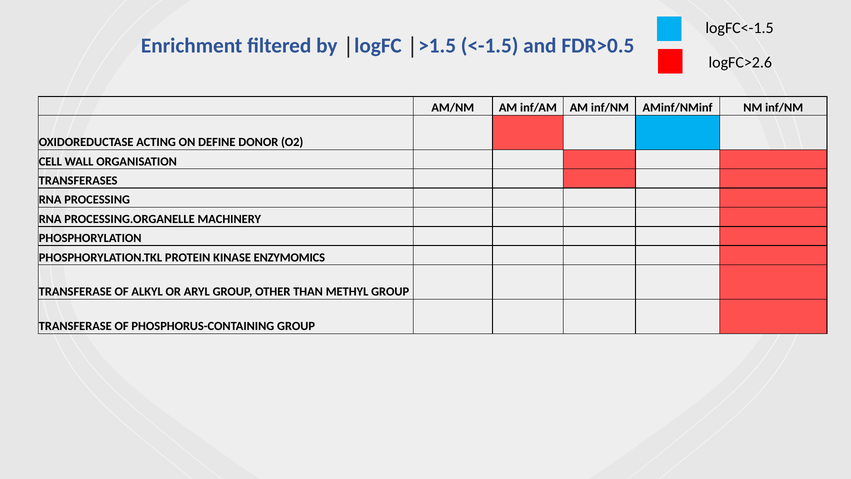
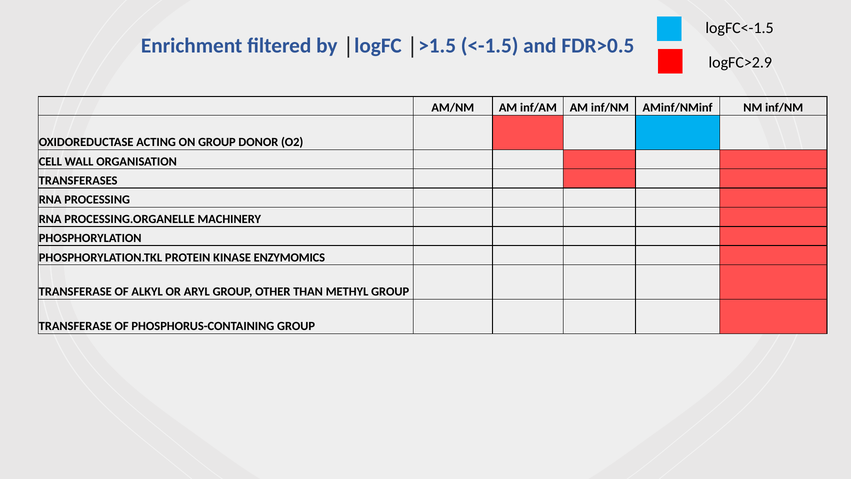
logFC>2.6: logFC>2.6 -> logFC>2.9
ON DEFINE: DEFINE -> GROUP
